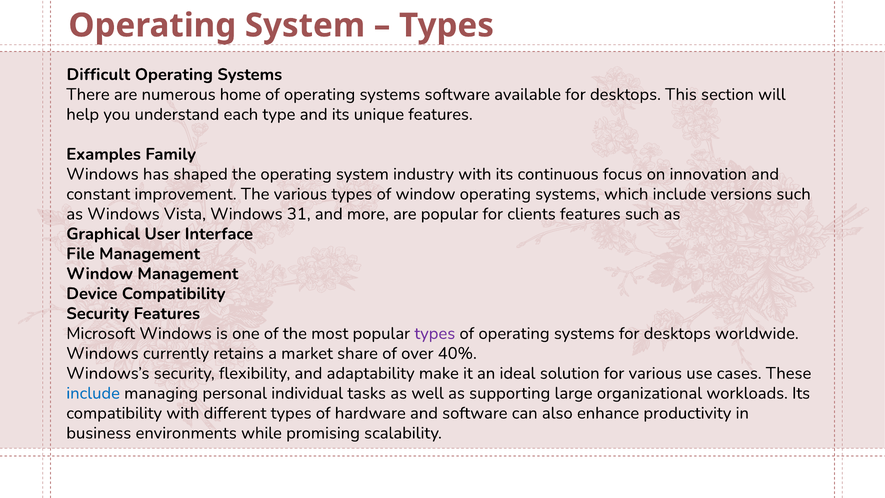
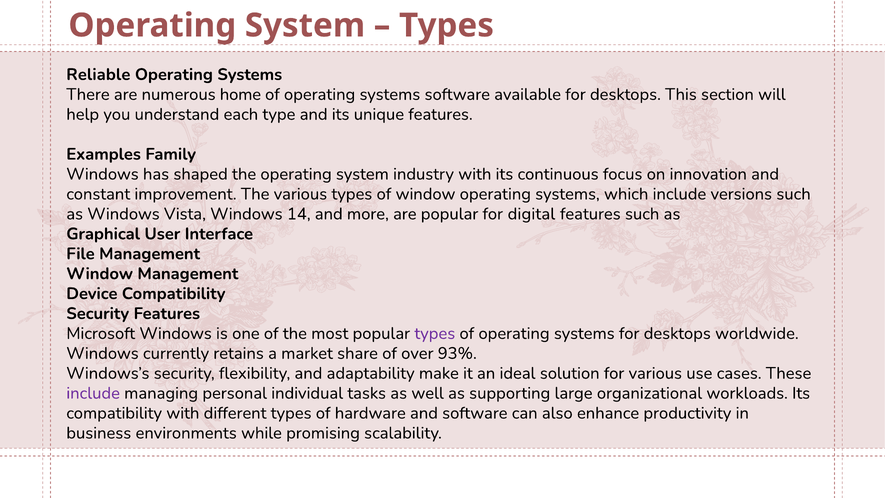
Difficult: Difficult -> Reliable
31: 31 -> 14
clients: clients -> digital
40%: 40% -> 93%
include at (93, 393) colour: blue -> purple
